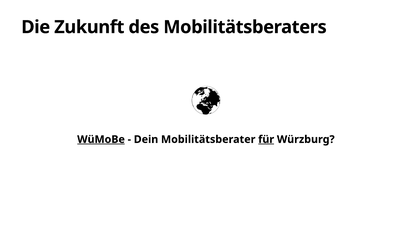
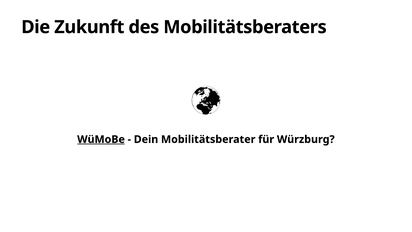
für underline: present -> none
